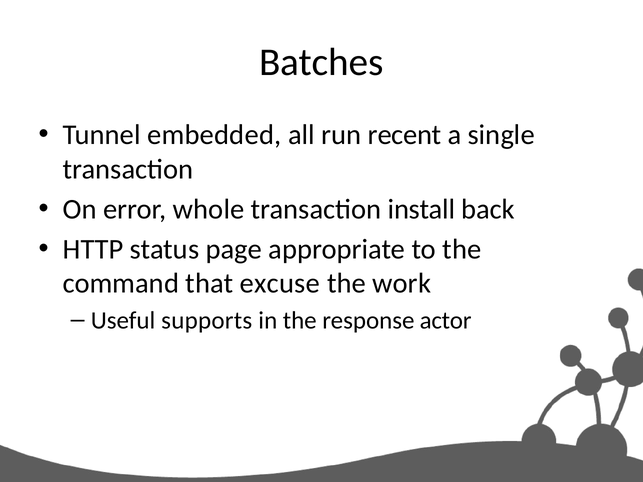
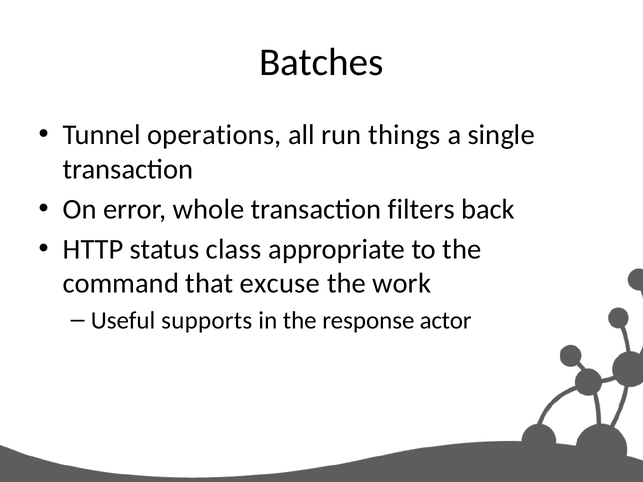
embedded: embedded -> operations
recent: recent -> things
install: install -> filters
page: page -> class
